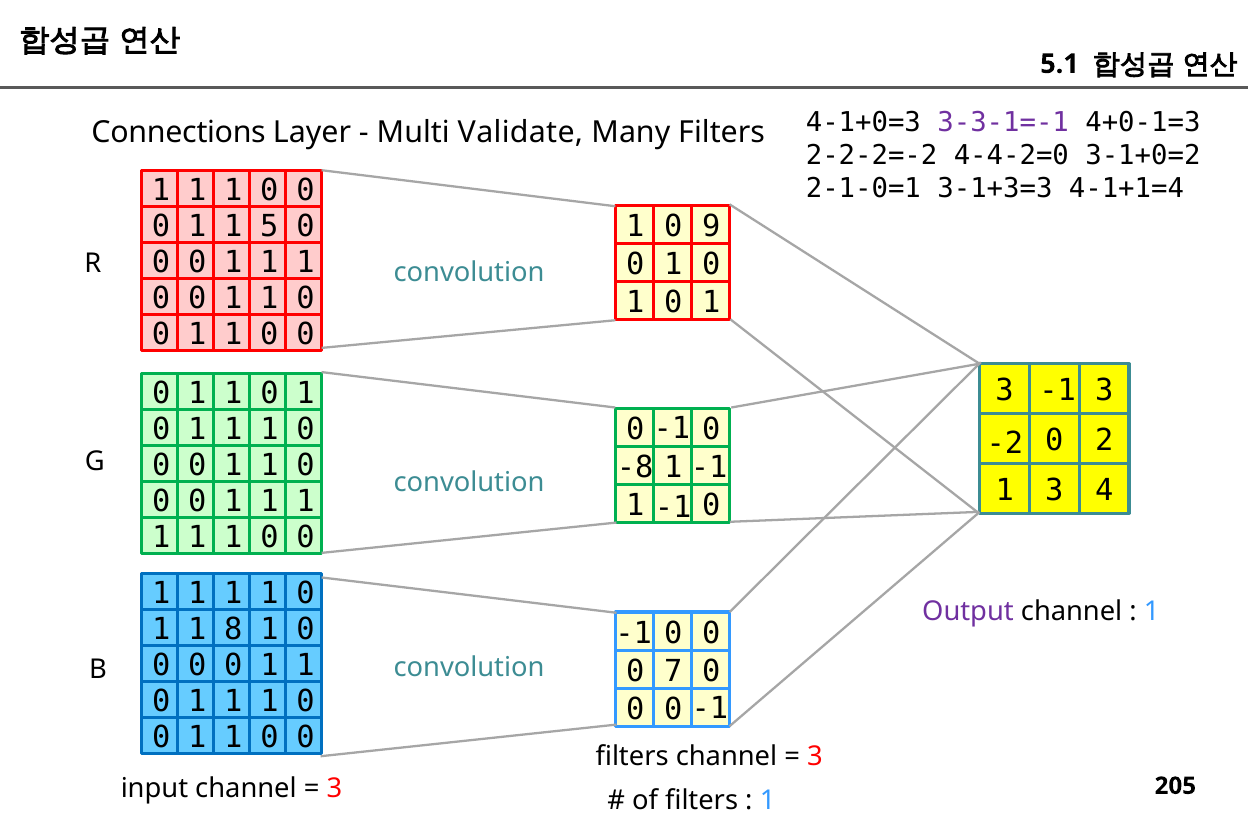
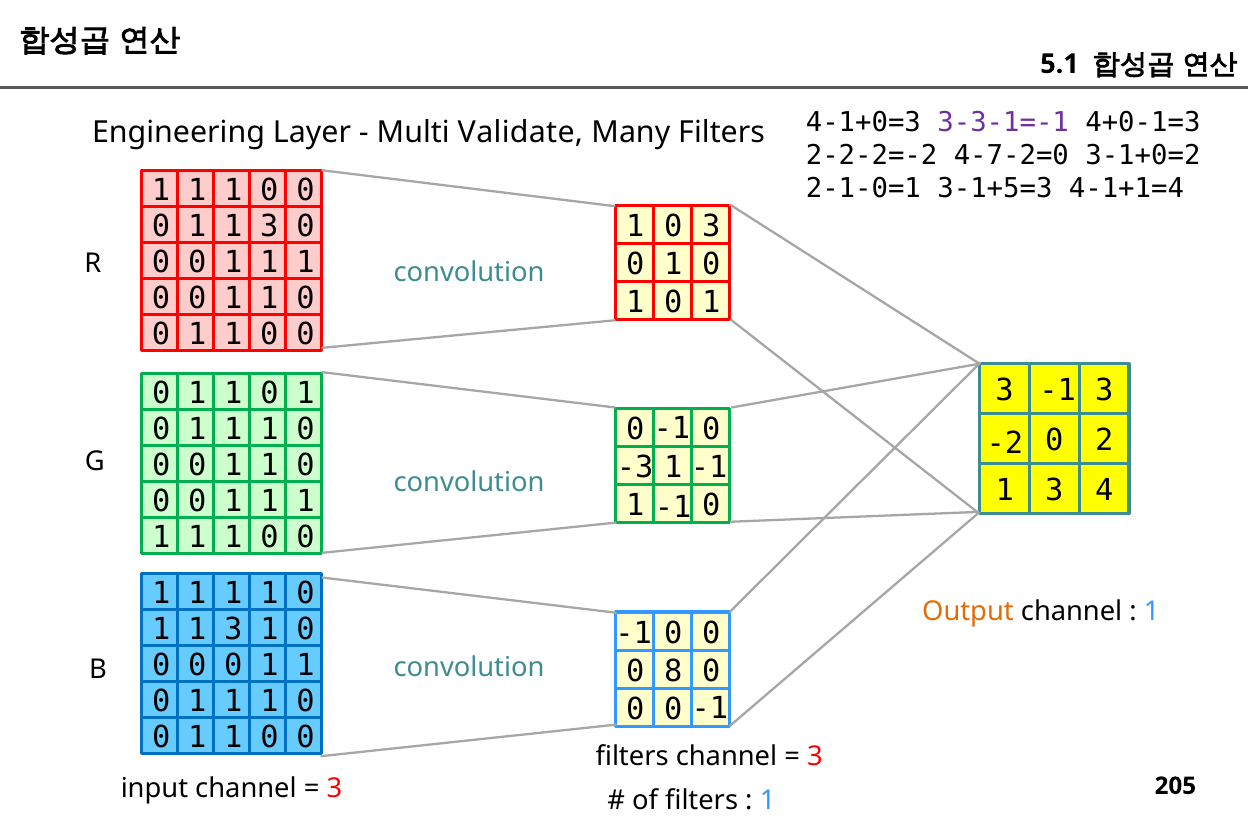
Connections: Connections -> Engineering
4-4-2=0: 4-4-2=0 -> 4-7-2=0
3-1+3=3: 3-1+3=3 -> 3-1+5=3
0 9: 9 -> 3
5 at (269, 227): 5 -> 3
-8: -8 -> -3
Output colour: purple -> orange
8 at (233, 630): 8 -> 3
7: 7 -> 8
